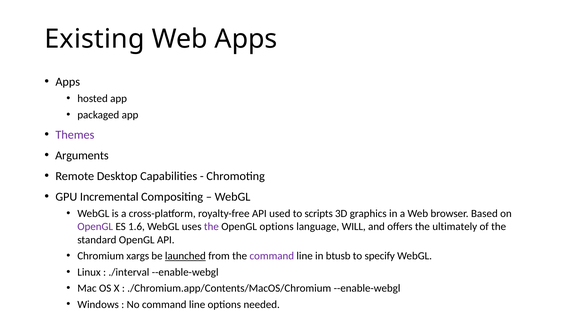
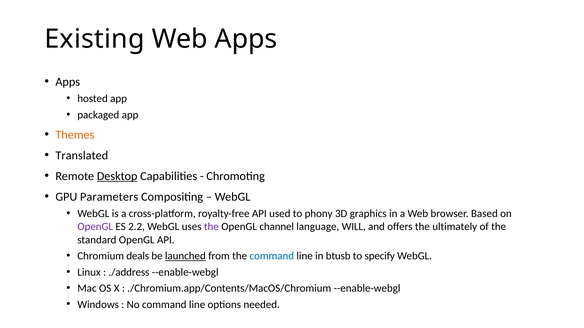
Themes colour: purple -> orange
Arguments: Arguments -> Translated
Desktop underline: none -> present
Incremental: Incremental -> Parameters
scripts: scripts -> phony
1.6: 1.6 -> 2.2
OpenGL options: options -> channel
xargs: xargs -> deals
command at (272, 256) colour: purple -> blue
./interval: ./interval -> ./address
